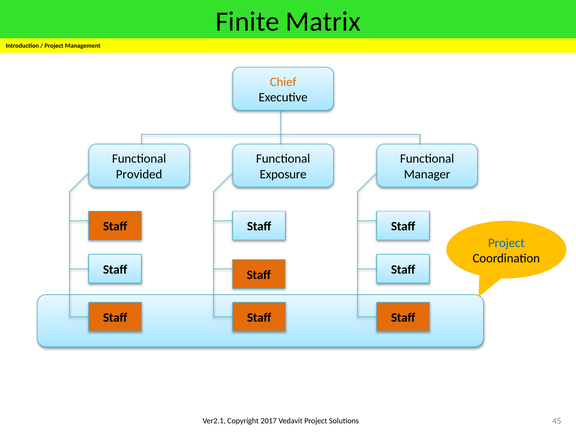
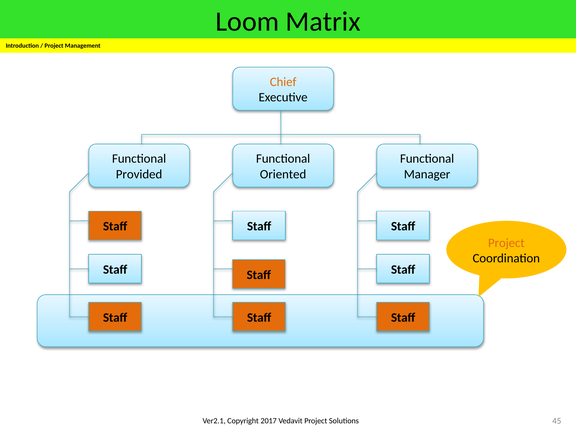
Finite: Finite -> Loom
Exposure: Exposure -> Oriented
Project at (506, 243) colour: blue -> orange
